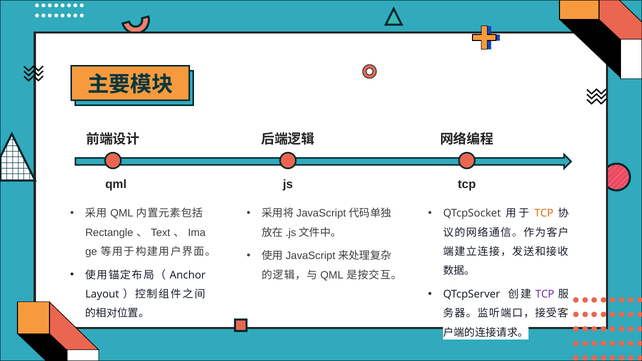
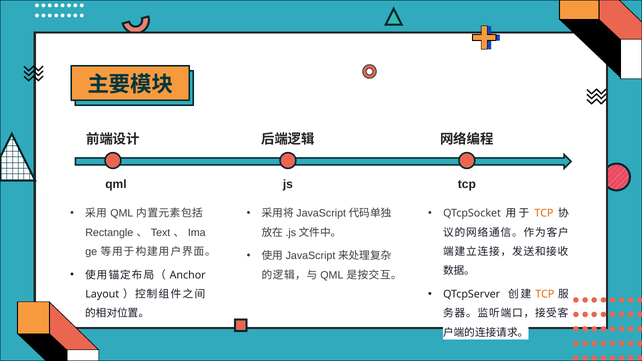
TCP at (545, 294) colour: purple -> orange
